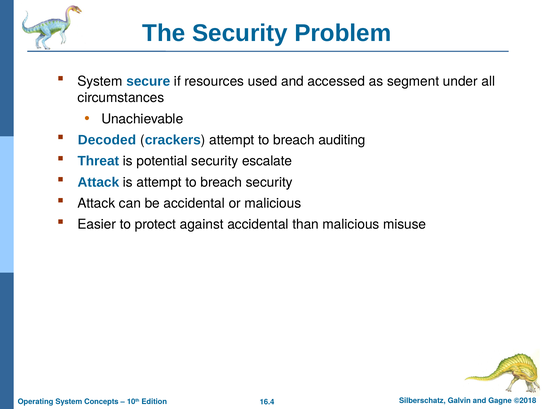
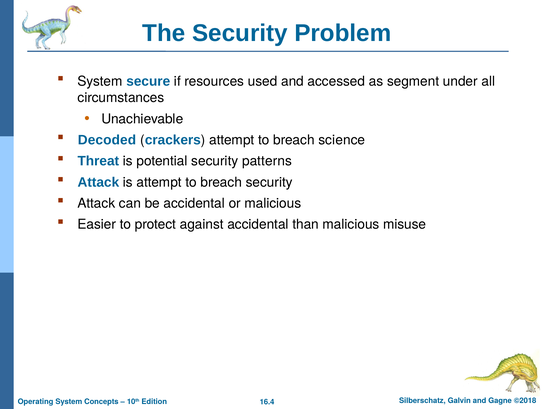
auditing: auditing -> science
escalate: escalate -> patterns
